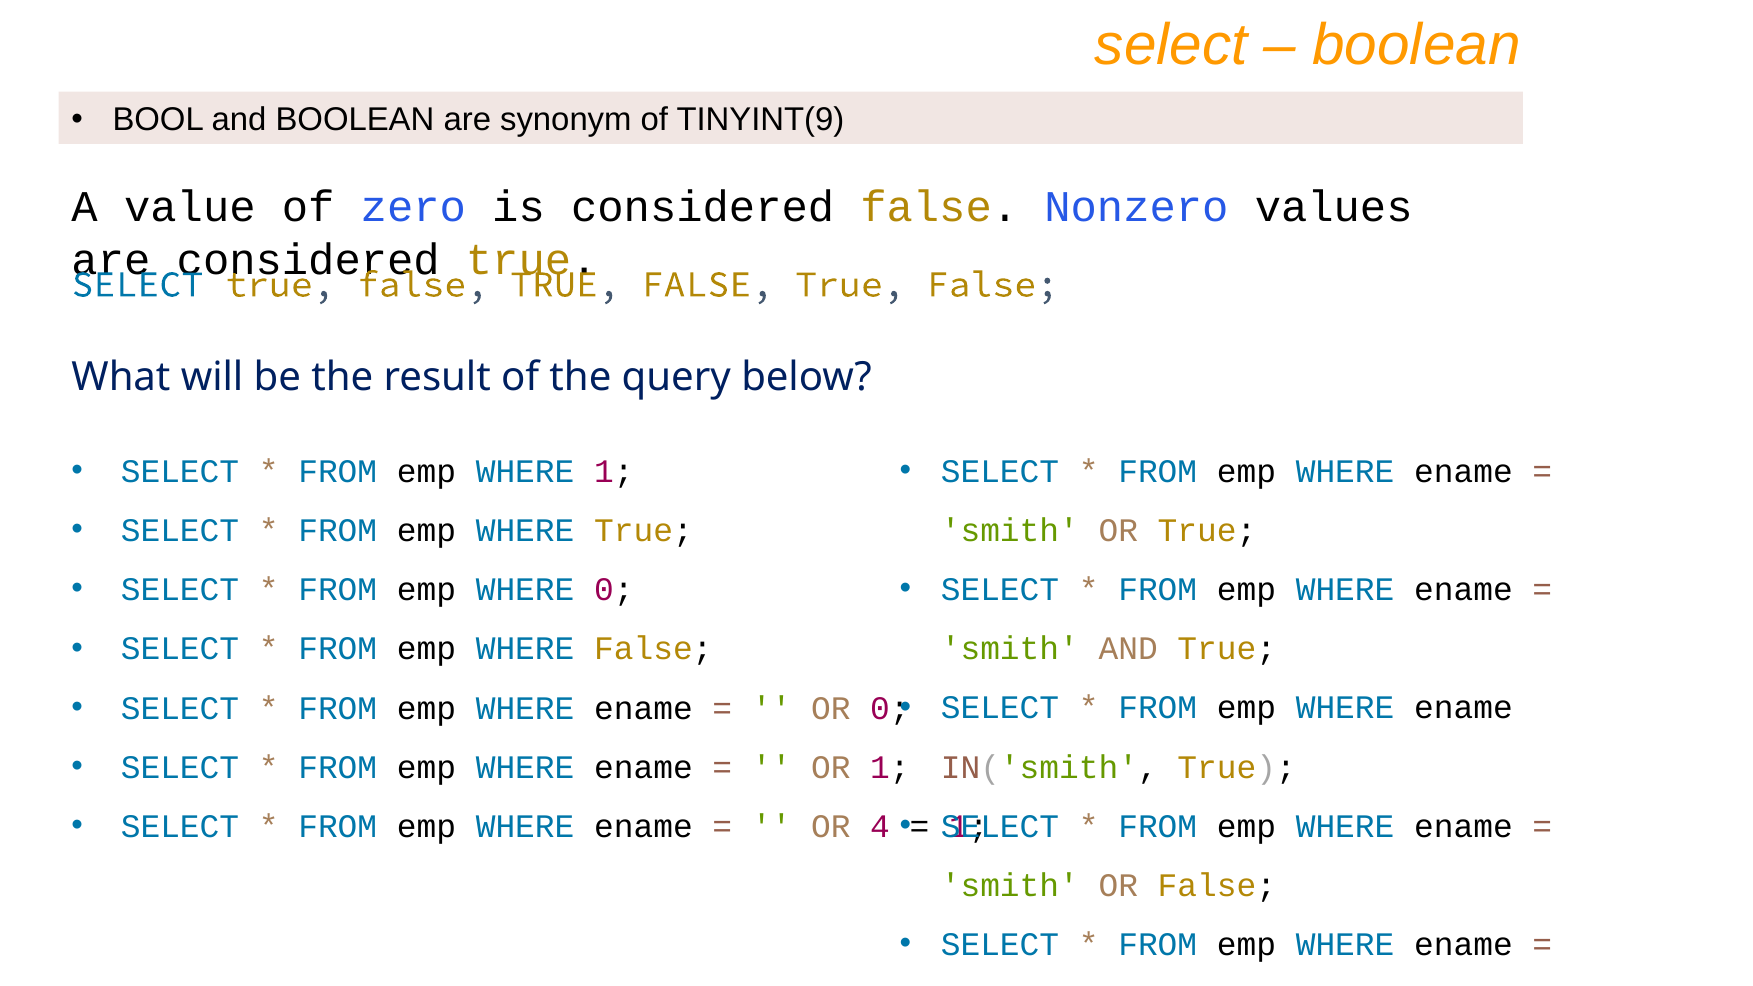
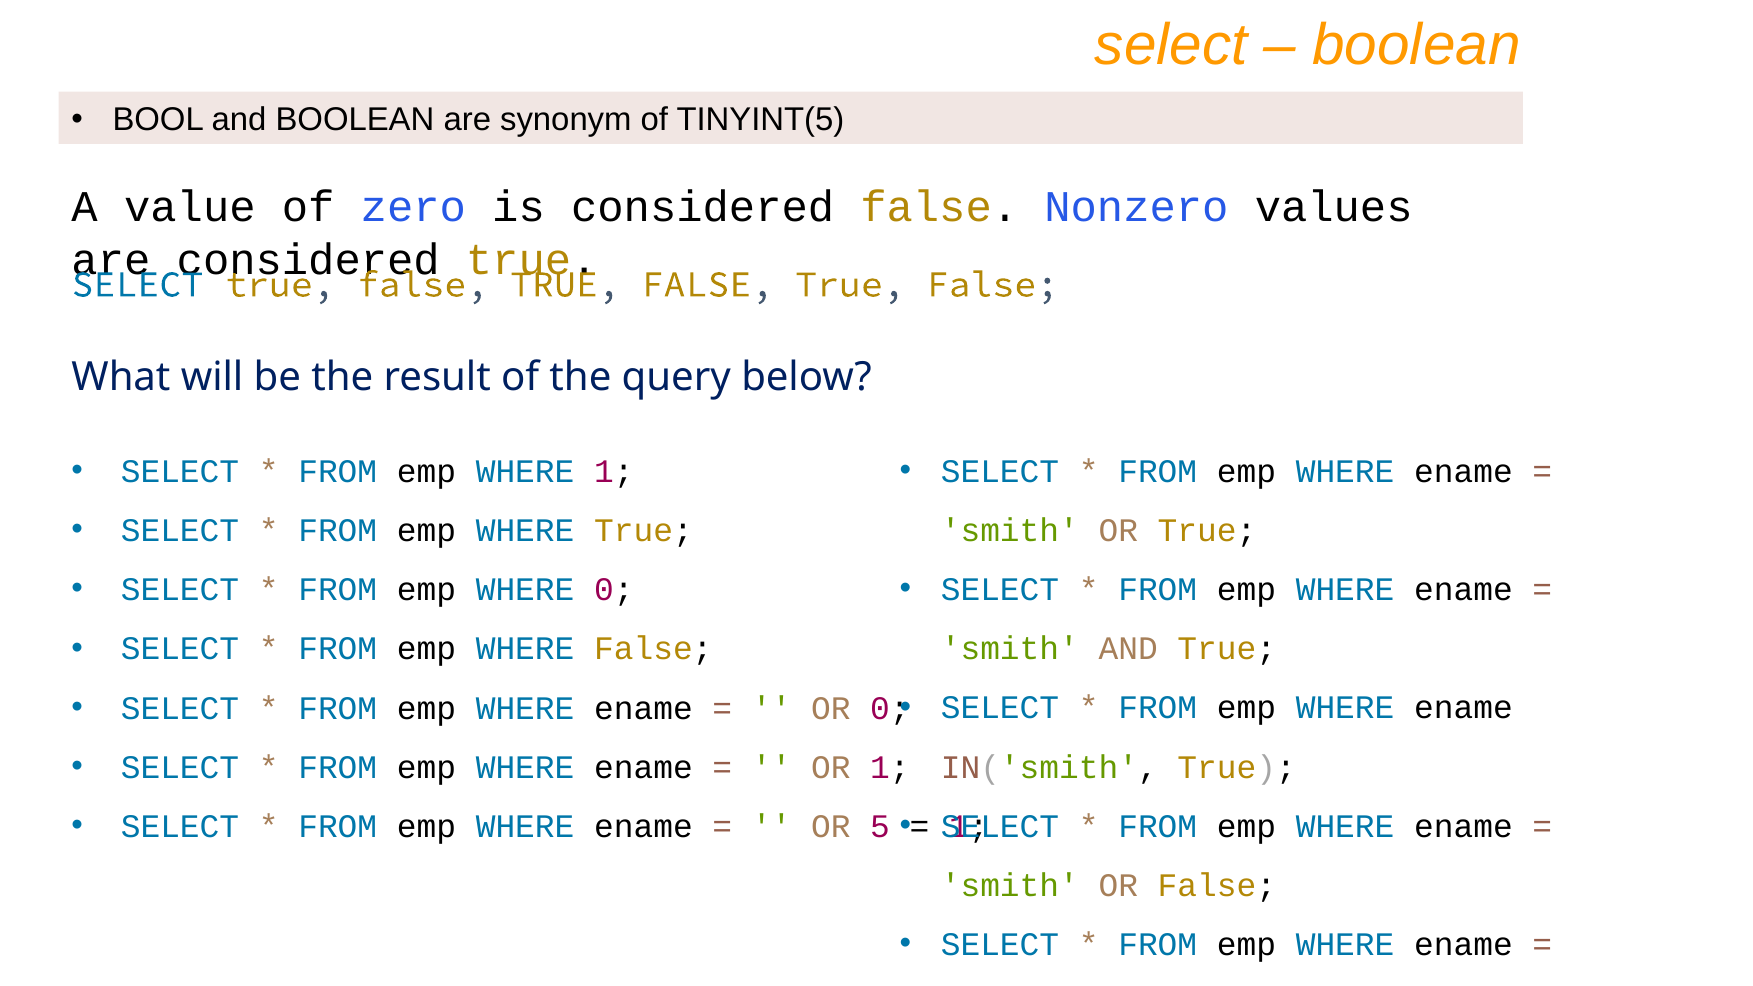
TINYINT(9: TINYINT(9 -> TINYINT(5
4: 4 -> 5
